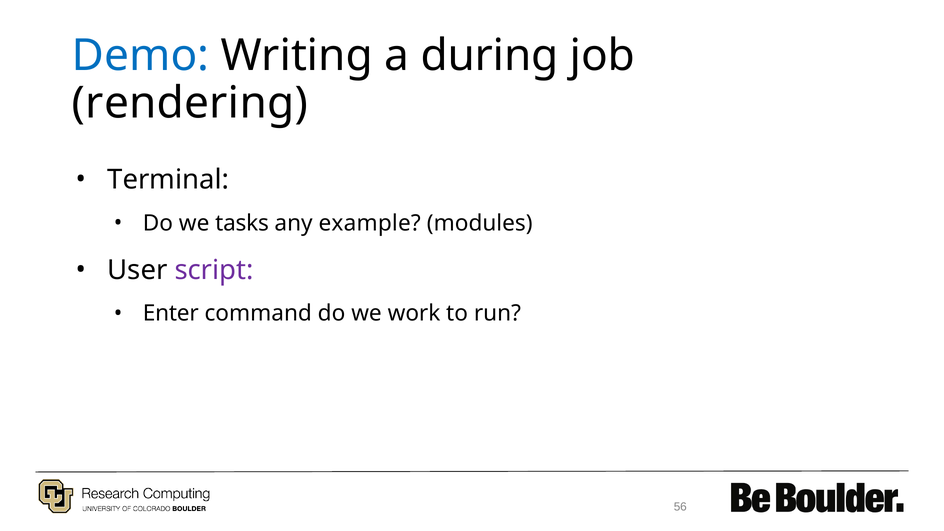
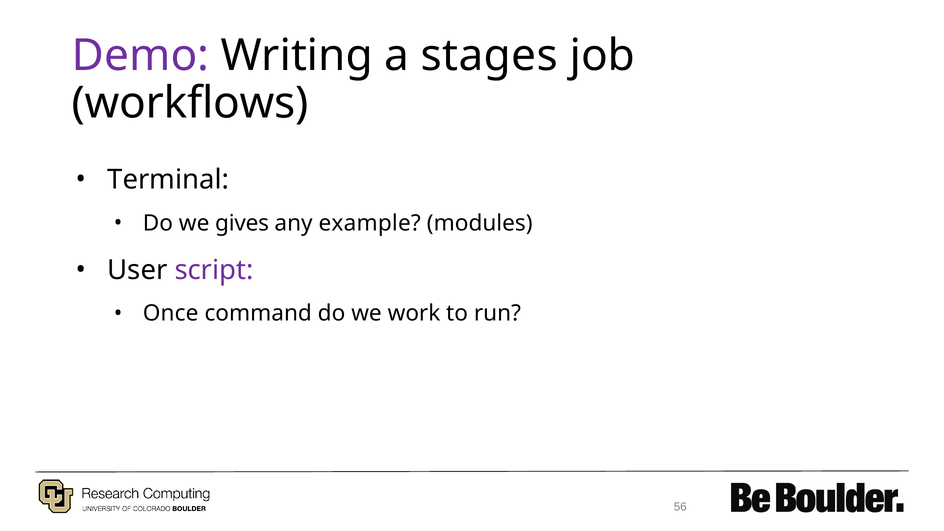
Demo colour: blue -> purple
during: during -> stages
rendering: rendering -> workflows
tasks: tasks -> gives
Enter: Enter -> Once
